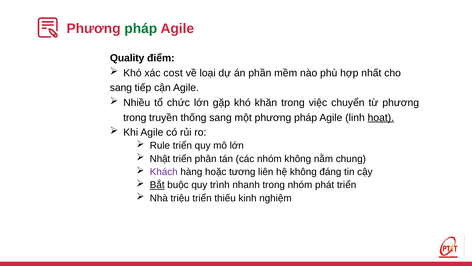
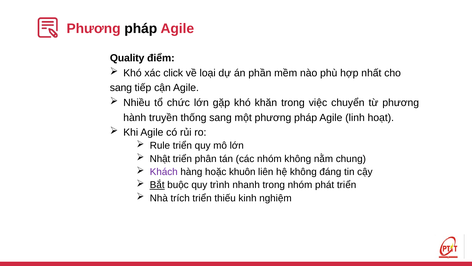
pháp at (141, 29) colour: green -> black
cost: cost -> click
trong at (135, 117): trong -> hành
hoạt underline: present -> none
tương: tương -> khuôn
triệu: triệu -> trích
